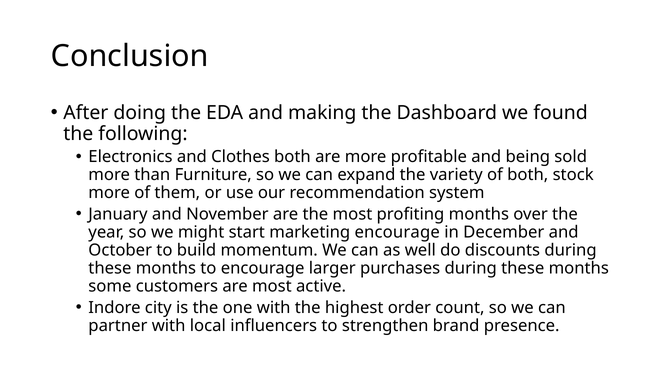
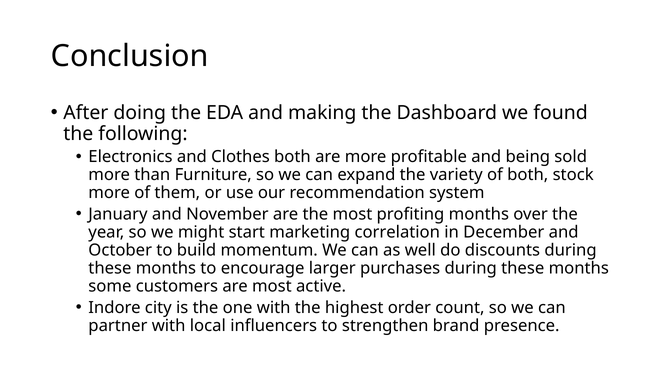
marketing encourage: encourage -> correlation
